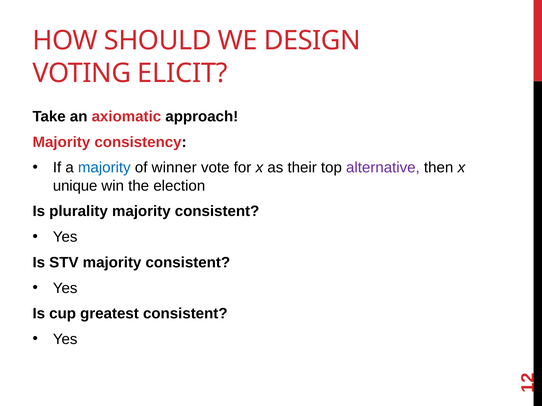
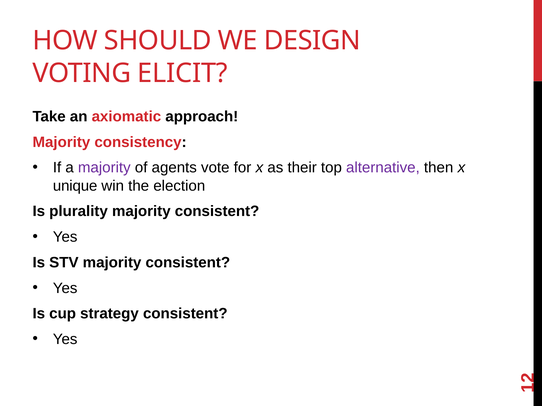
majority at (104, 168) colour: blue -> purple
winner: winner -> agents
greatest: greatest -> strategy
